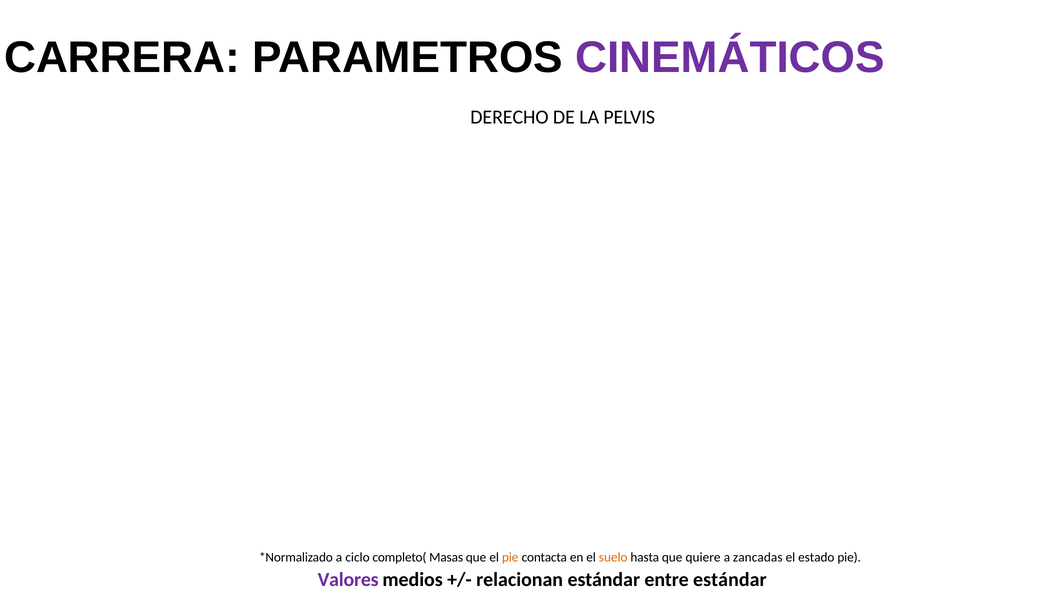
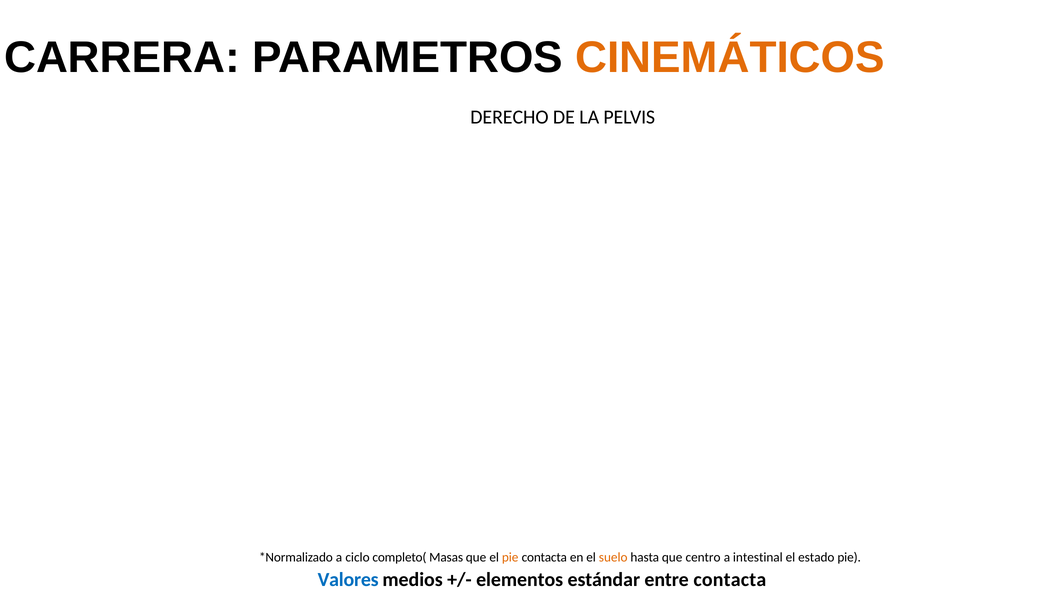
CINEMÁTICOS colour: purple -> orange
quiere: quiere -> centro
zancadas: zancadas -> intestinal
Valores colour: purple -> blue
relacionan: relacionan -> elementos
entre estándar: estándar -> contacta
